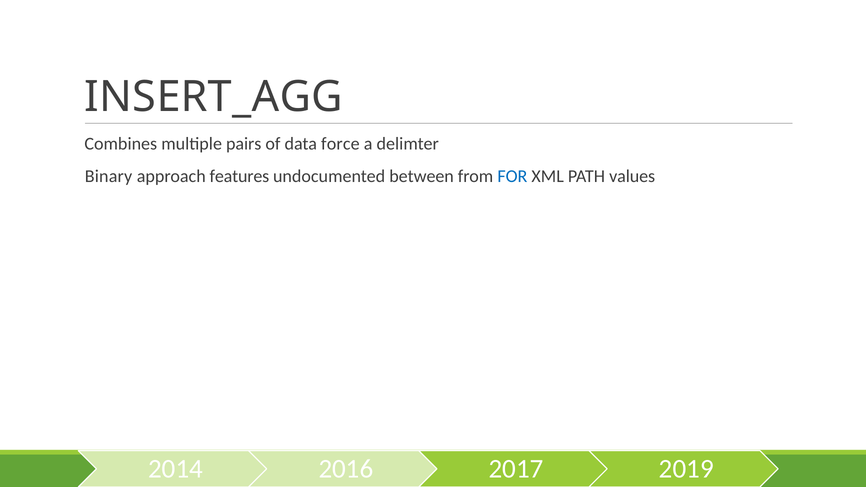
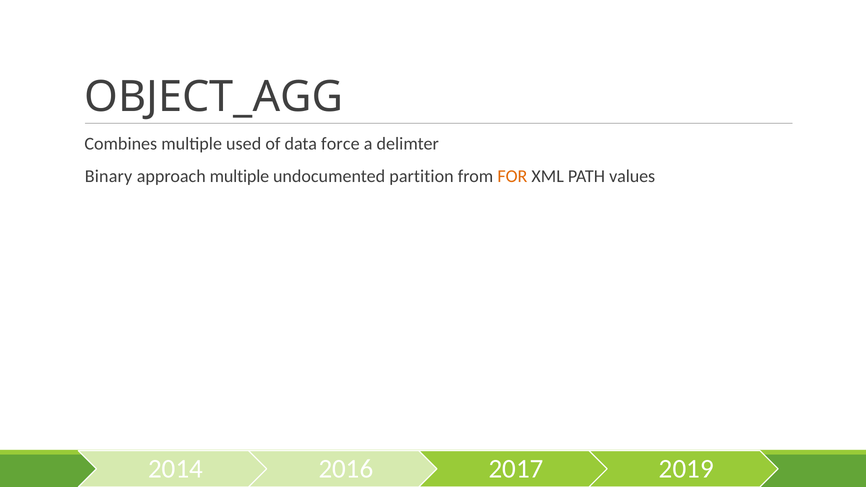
INSERT_AGG: INSERT_AGG -> OBJECT_AGG
pairs: pairs -> used
approach features: features -> multiple
between: between -> partition
FOR colour: blue -> orange
